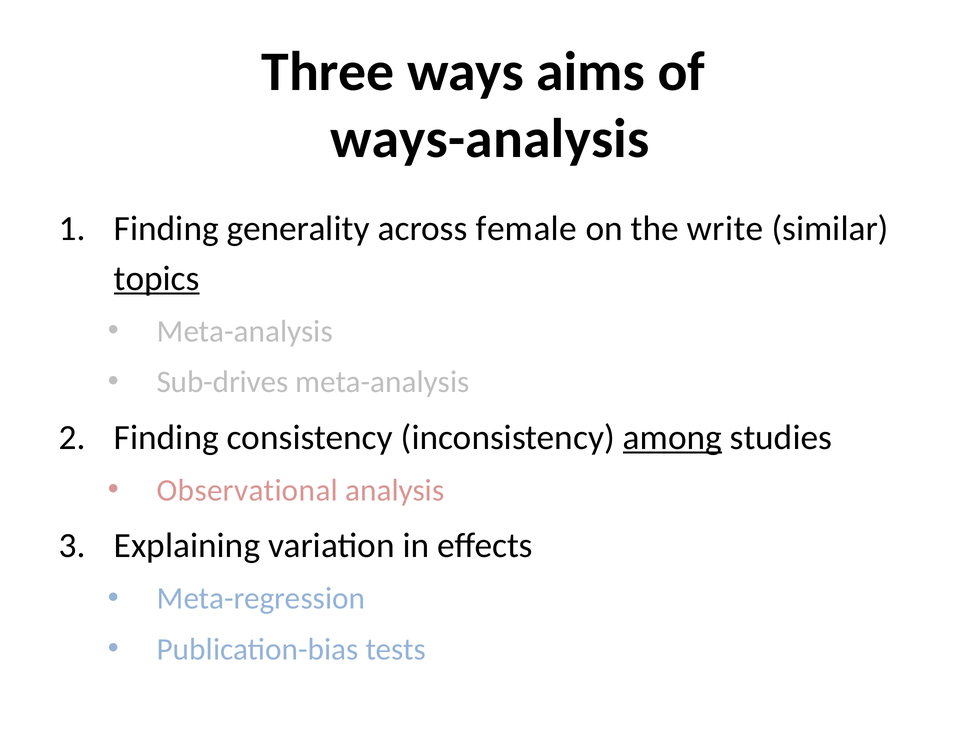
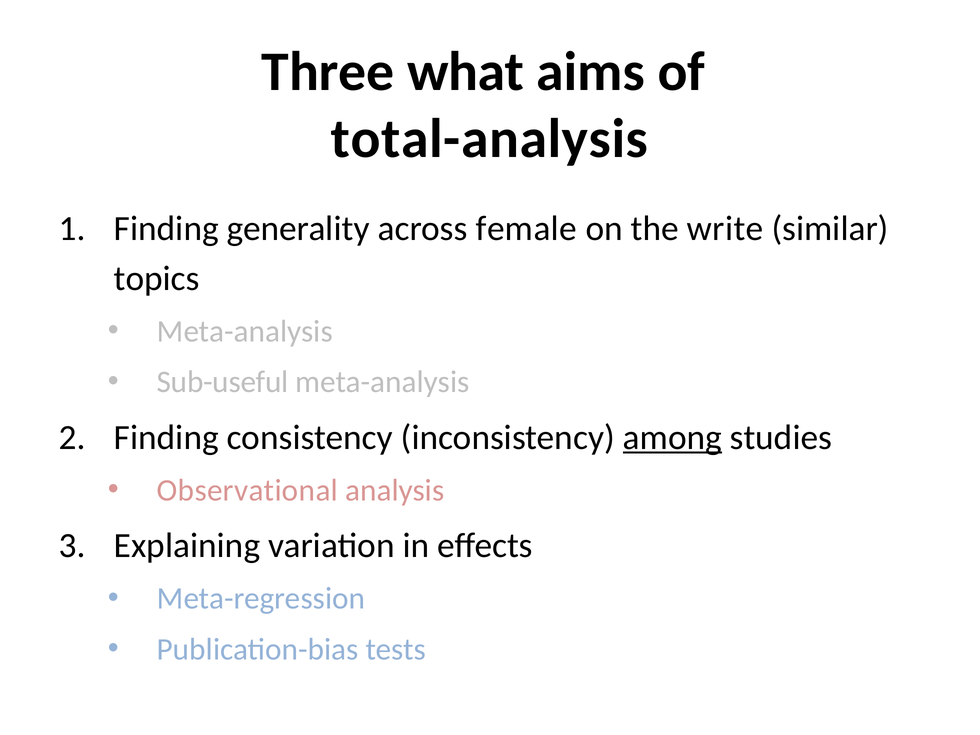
ways: ways -> what
ways-analysis: ways-analysis -> total-analysis
topics underline: present -> none
Sub-drives: Sub-drives -> Sub-useful
